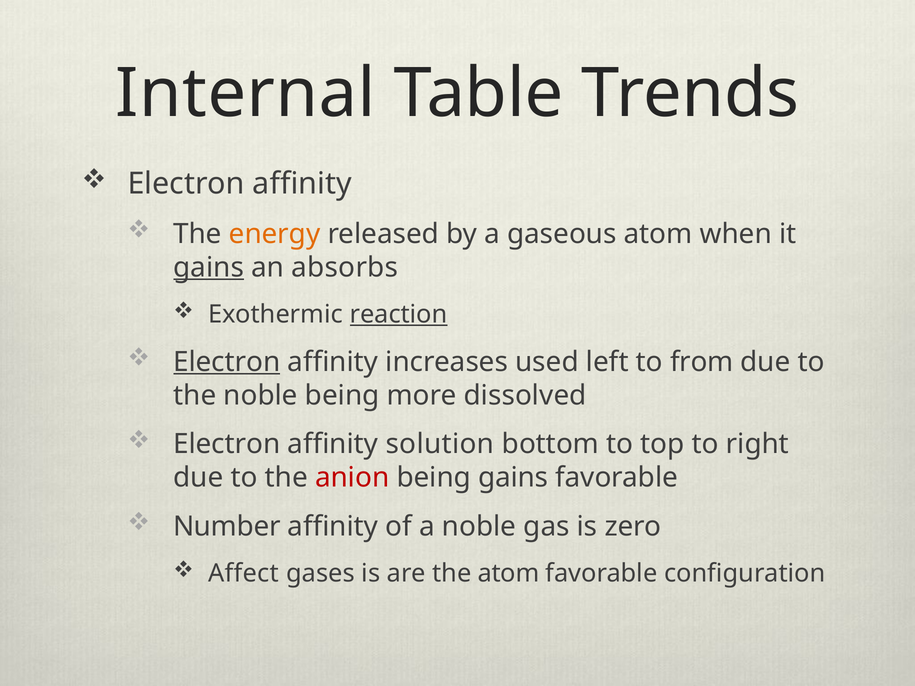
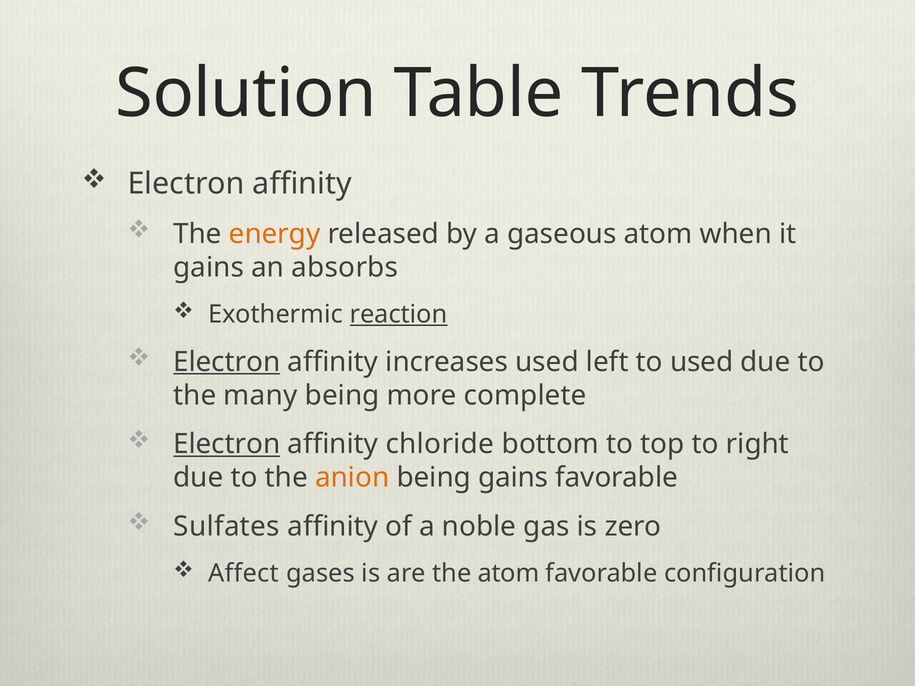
Internal: Internal -> Solution
gains at (209, 267) underline: present -> none
to from: from -> used
the noble: noble -> many
dissolved: dissolved -> complete
Electron at (227, 444) underline: none -> present
solution: solution -> chloride
anion colour: red -> orange
Number: Number -> Sulfates
